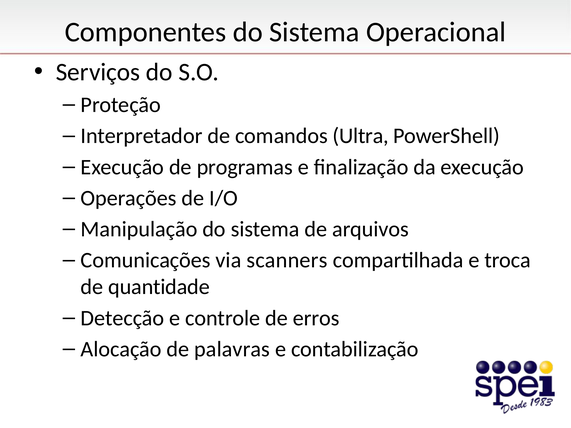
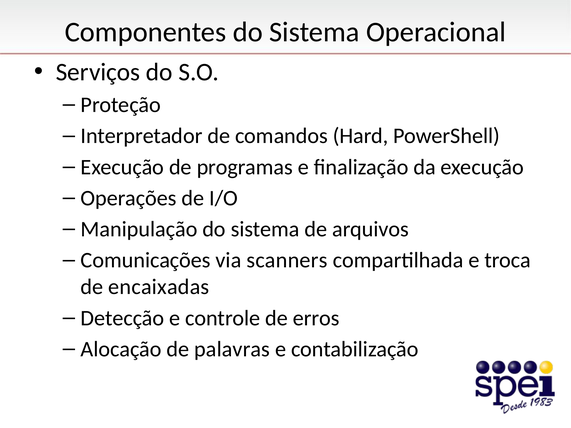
Ultra: Ultra -> Hard
quantidade: quantidade -> encaixadas
